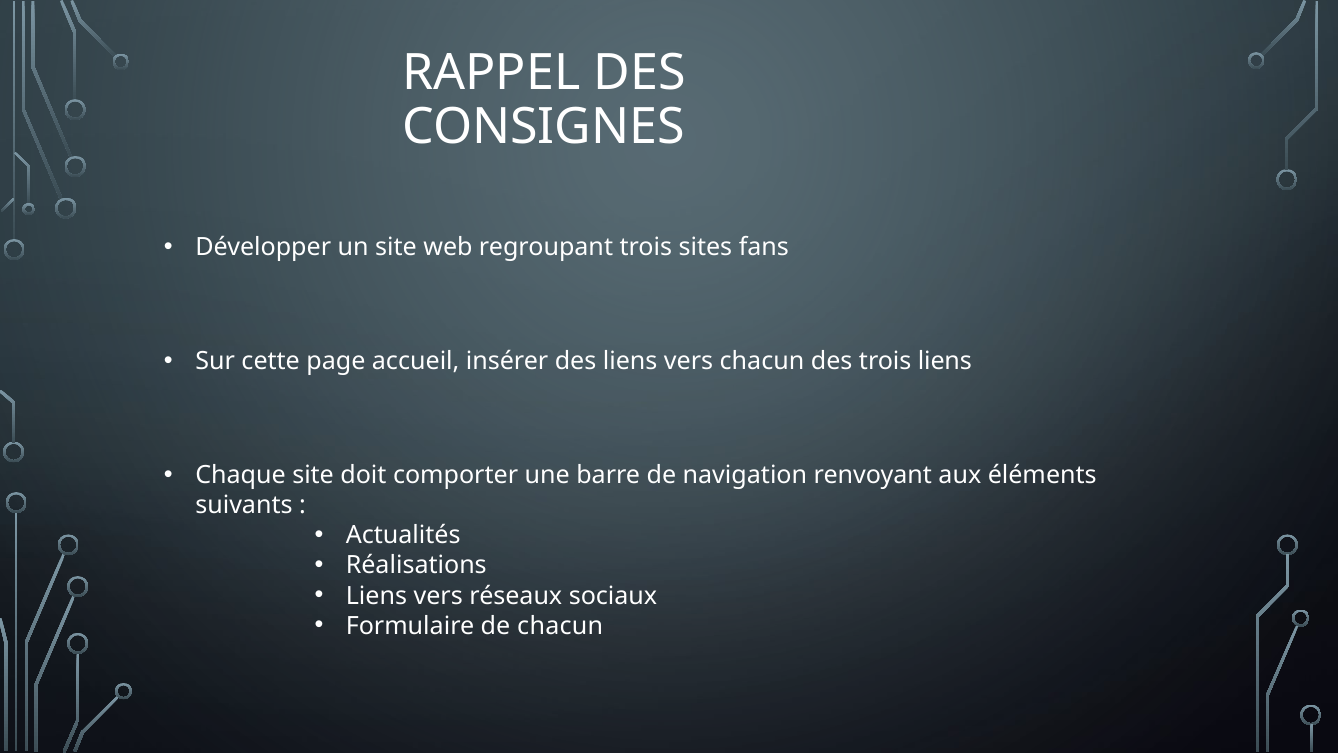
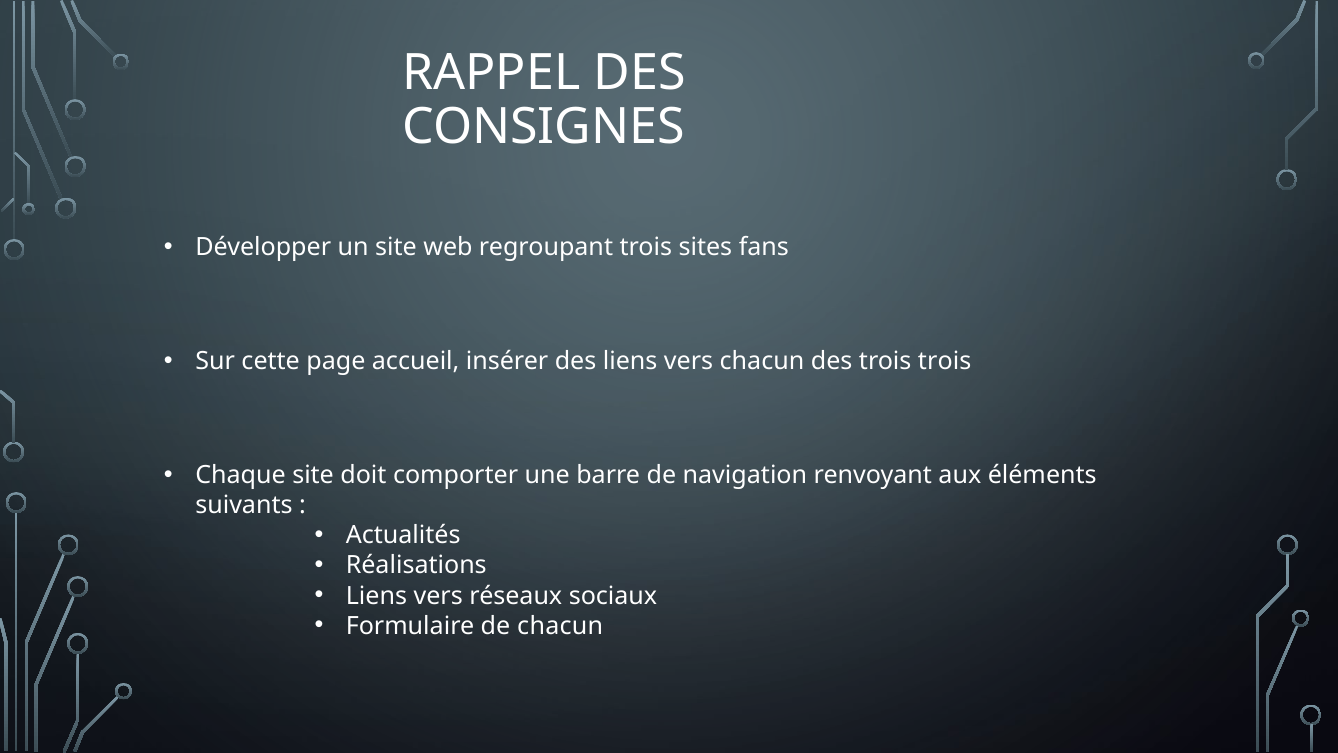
trois liens: liens -> trois
